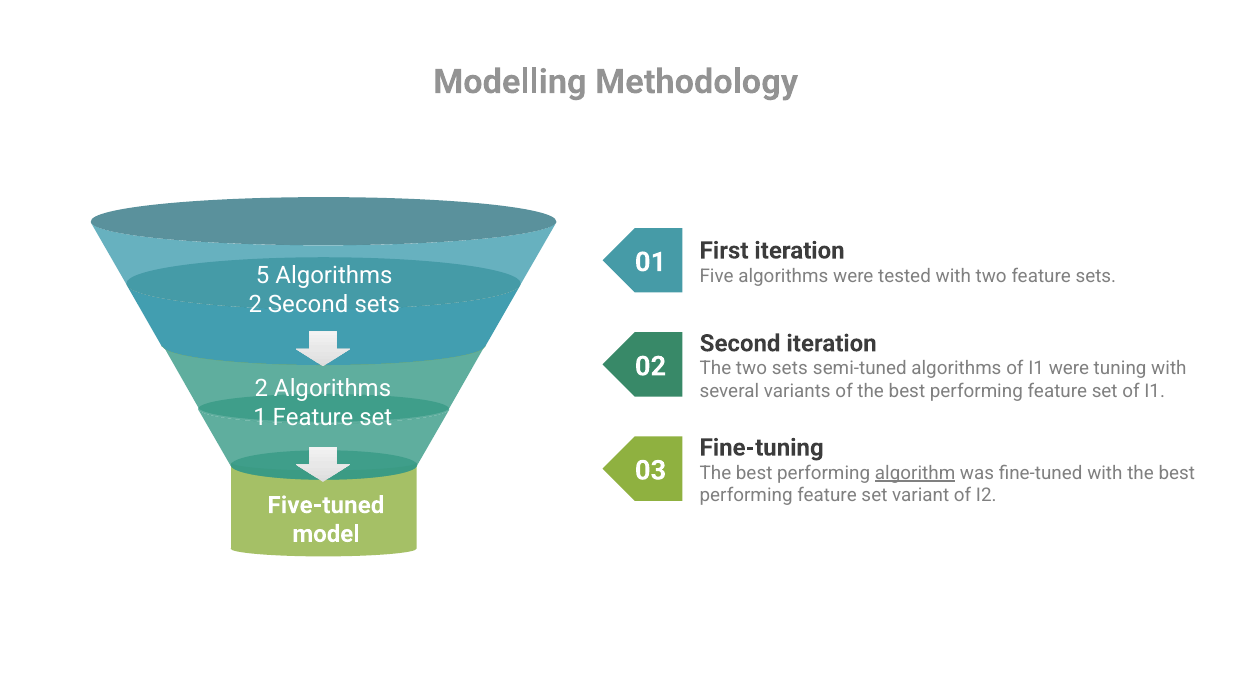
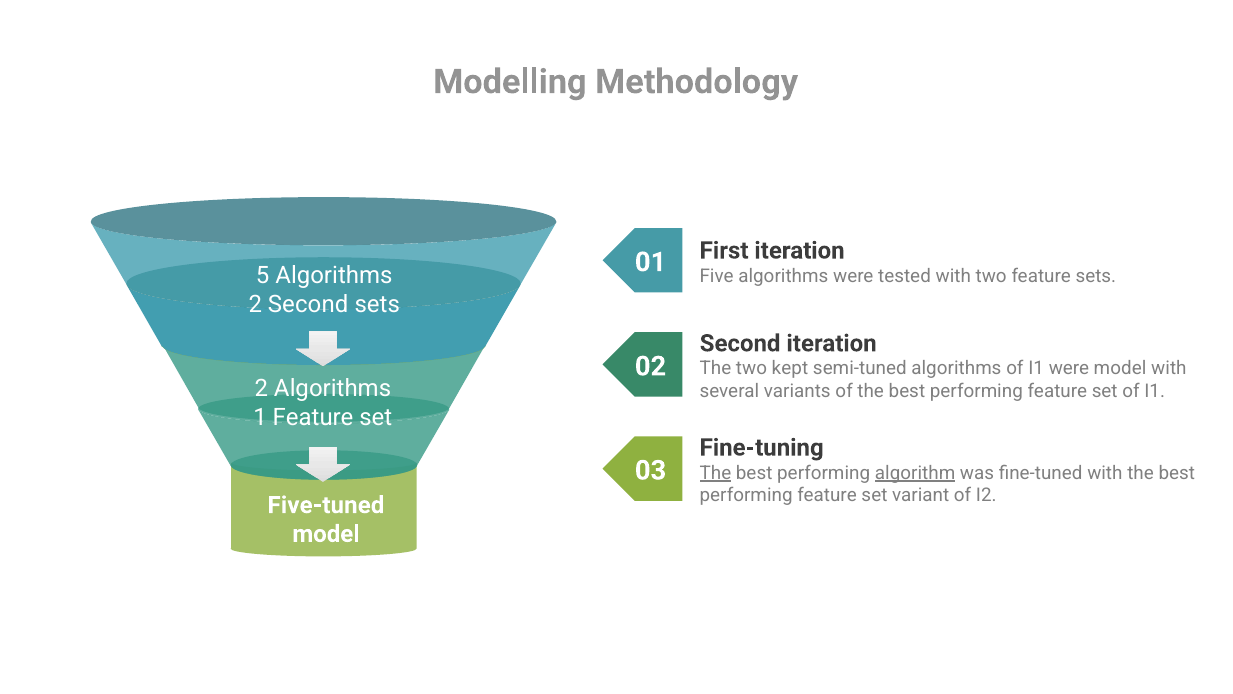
two sets: sets -> kept
were tuning: tuning -> model
The at (715, 473) underline: none -> present
